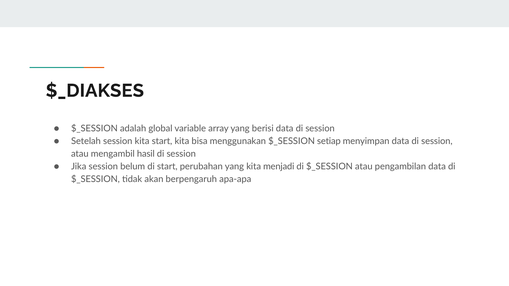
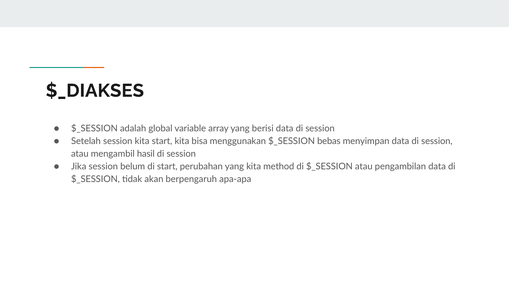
setiap: setiap -> bebas
menjadi: menjadi -> method
